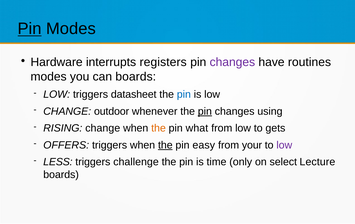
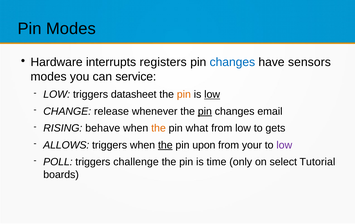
Pin at (30, 29) underline: present -> none
changes at (232, 62) colour: purple -> blue
routines: routines -> sensors
can boards: boards -> service
pin at (184, 94) colour: blue -> orange
low at (212, 94) underline: none -> present
outdoor: outdoor -> release
using: using -> email
RISING change: change -> behave
OFFERS: OFFERS -> ALLOWS
easy: easy -> upon
LESS: LESS -> POLL
Lecture: Lecture -> Tutorial
